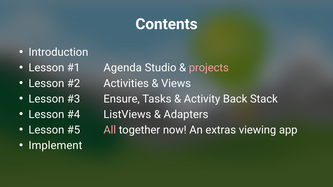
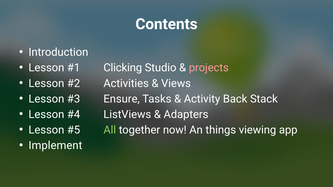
Agenda: Agenda -> Clicking
All colour: pink -> light green
extras: extras -> things
